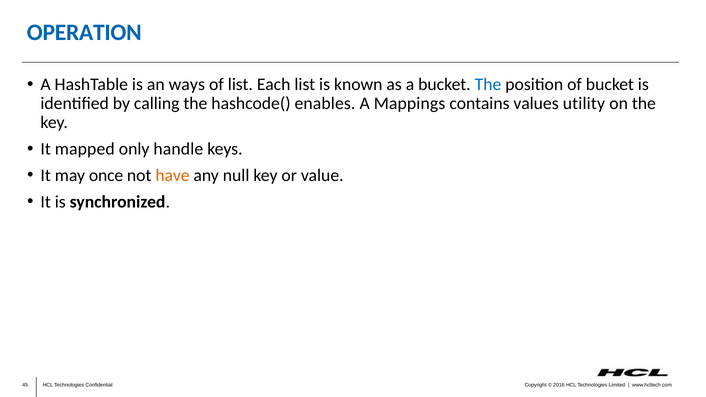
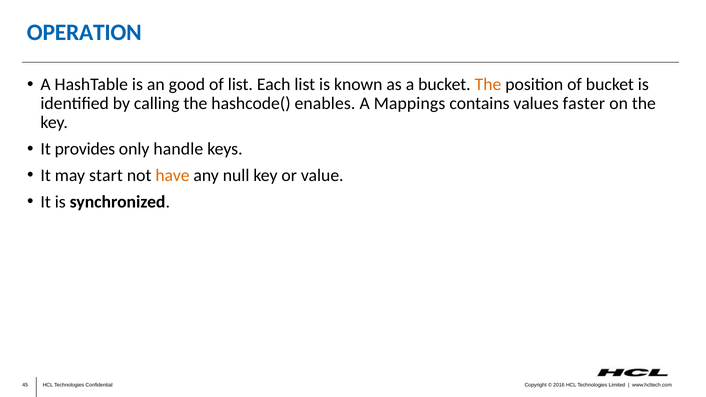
ways: ways -> good
The at (488, 84) colour: blue -> orange
utility: utility -> faster
mapped: mapped -> provides
once: once -> start
